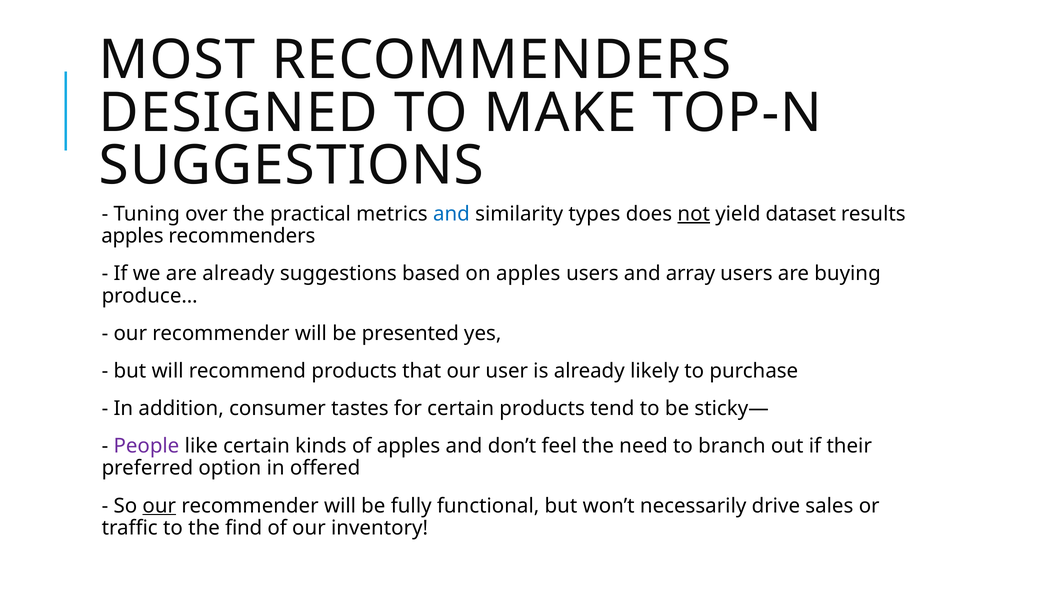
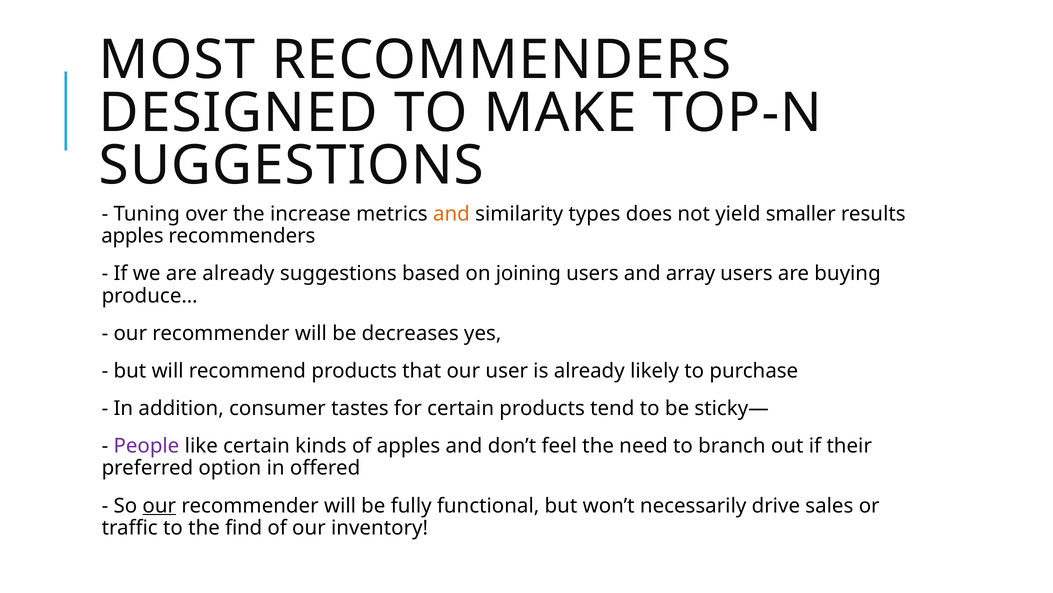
practical: practical -> increase
and at (451, 214) colour: blue -> orange
not underline: present -> none
dataset: dataset -> smaller
on apples: apples -> joining
presented: presented -> decreases
